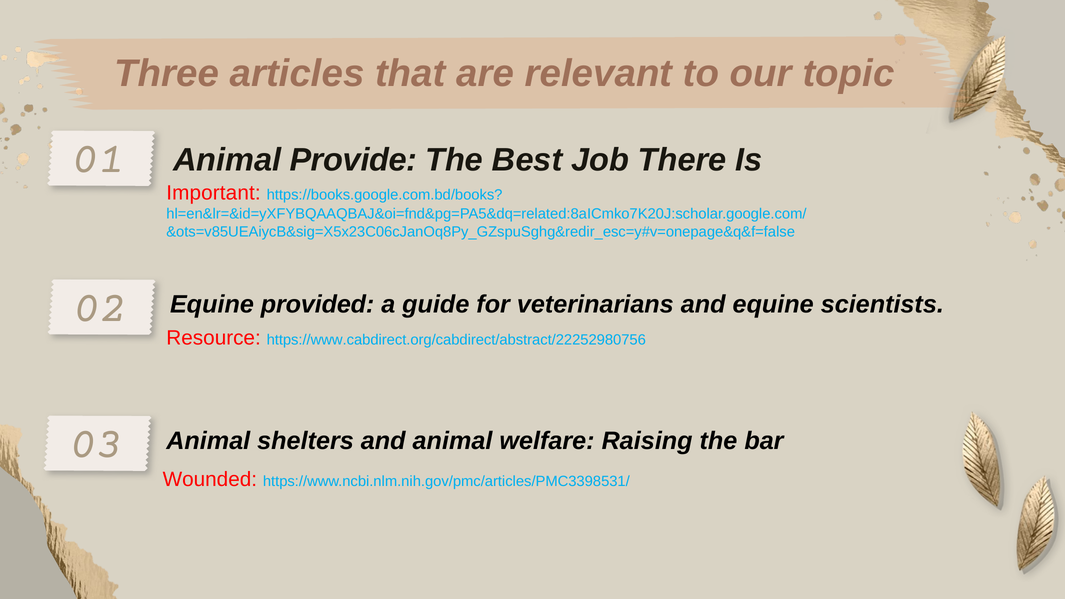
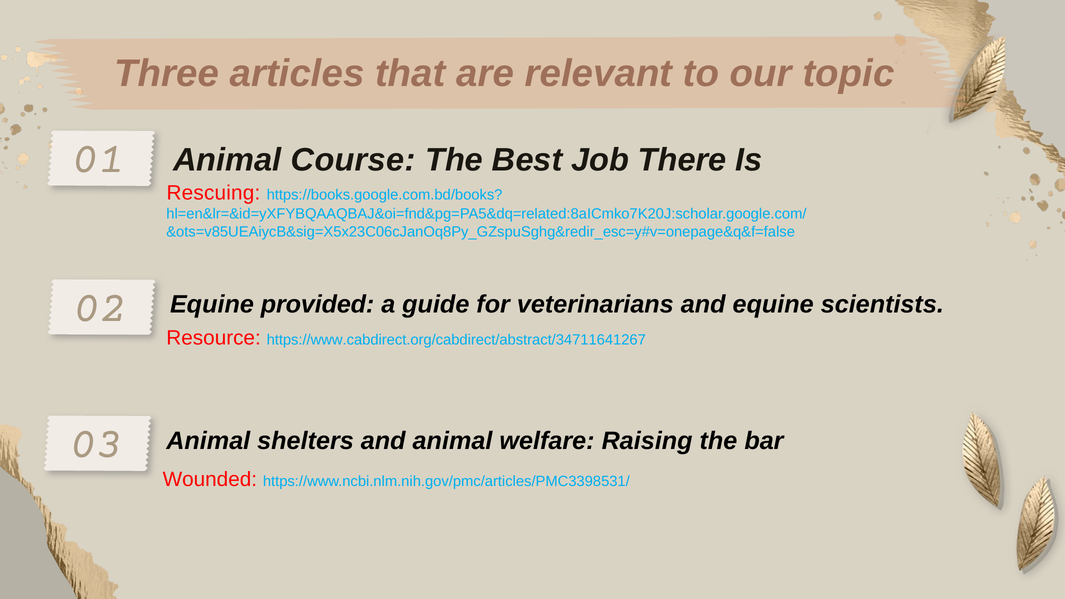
Provide: Provide -> Course
Important: Important -> Rescuing
https://www.cabdirect.org/cabdirect/abstract/22252980756: https://www.cabdirect.org/cabdirect/abstract/22252980756 -> https://www.cabdirect.org/cabdirect/abstract/34711641267
